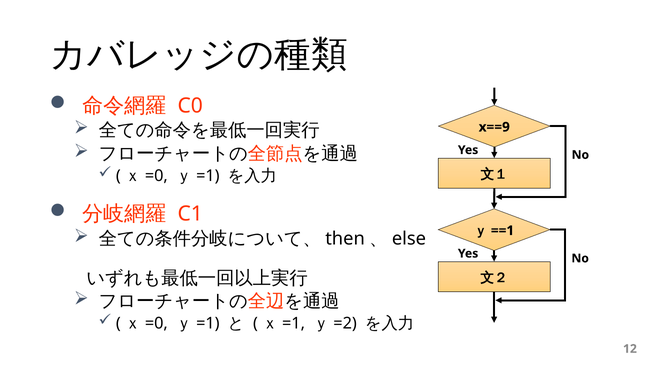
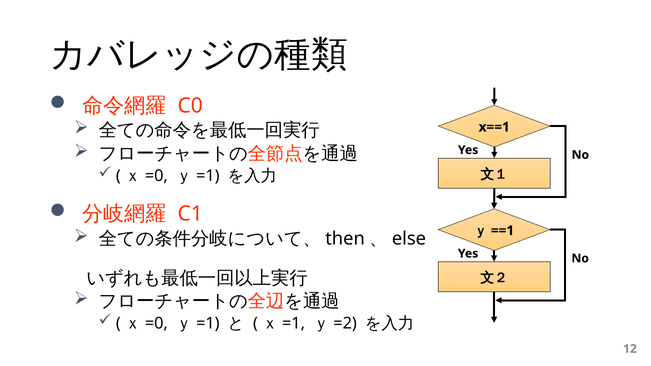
x==9: x==9 -> x==1
